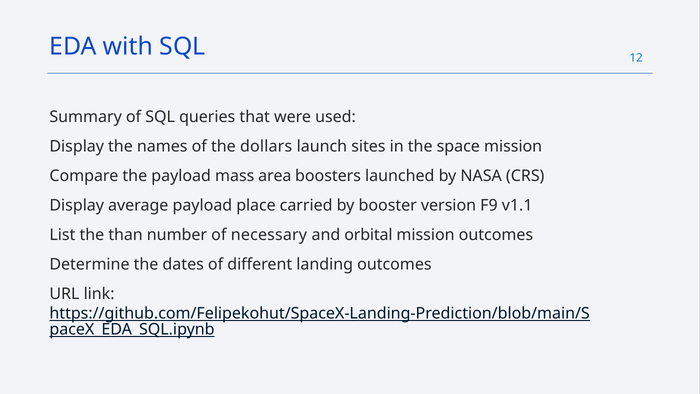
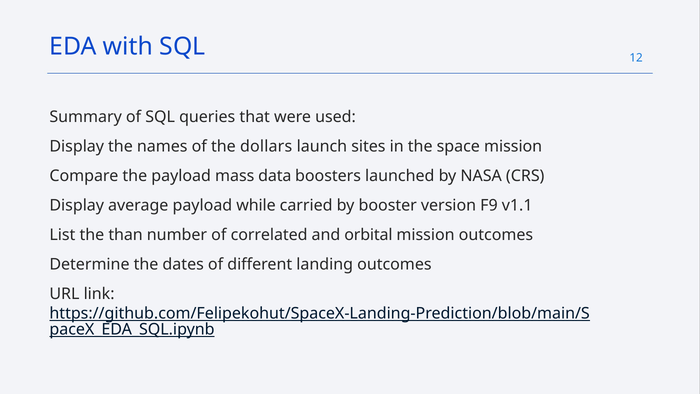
area: area -> data
place: place -> while
necessary: necessary -> correlated
